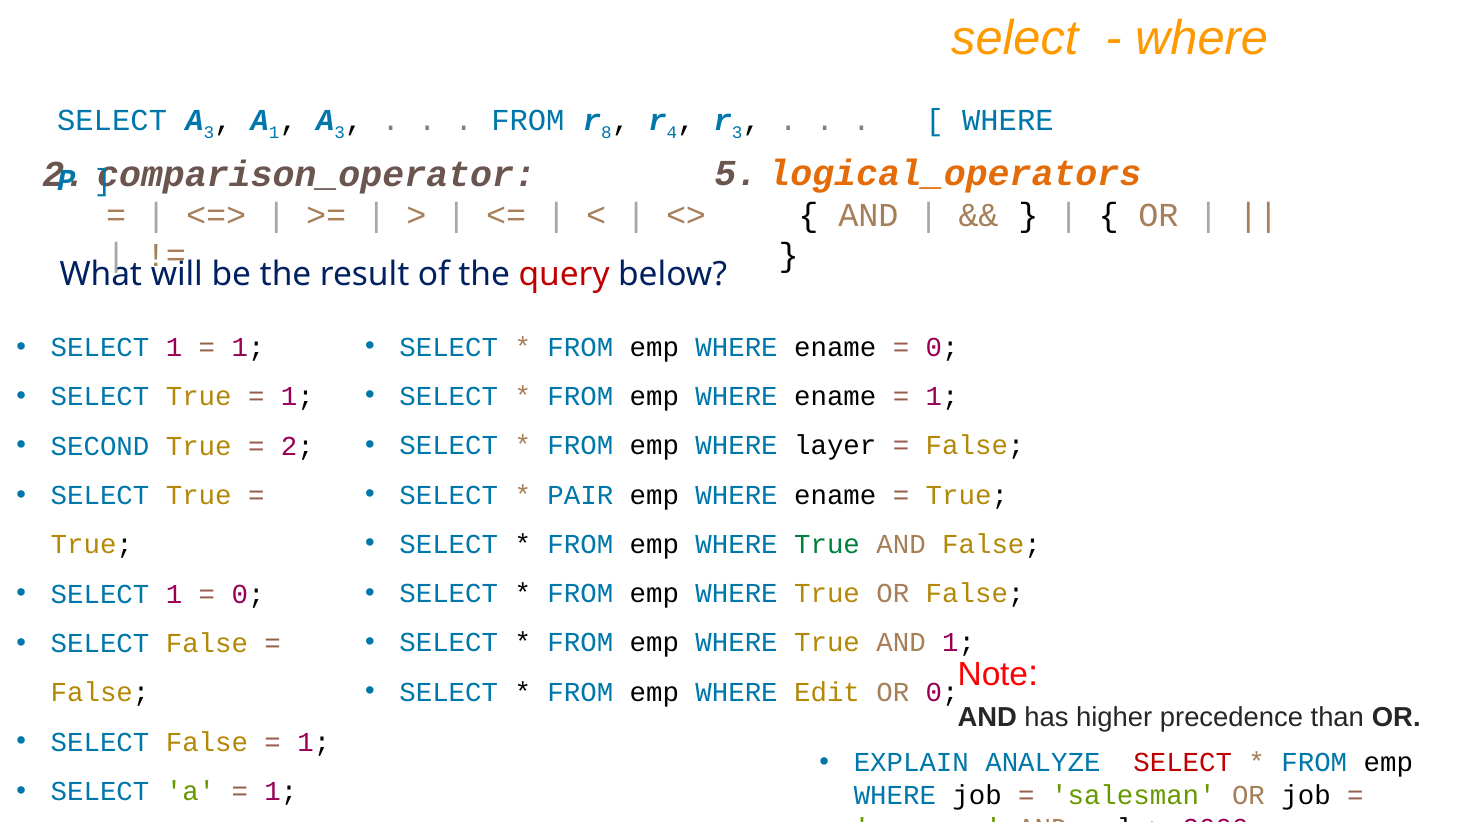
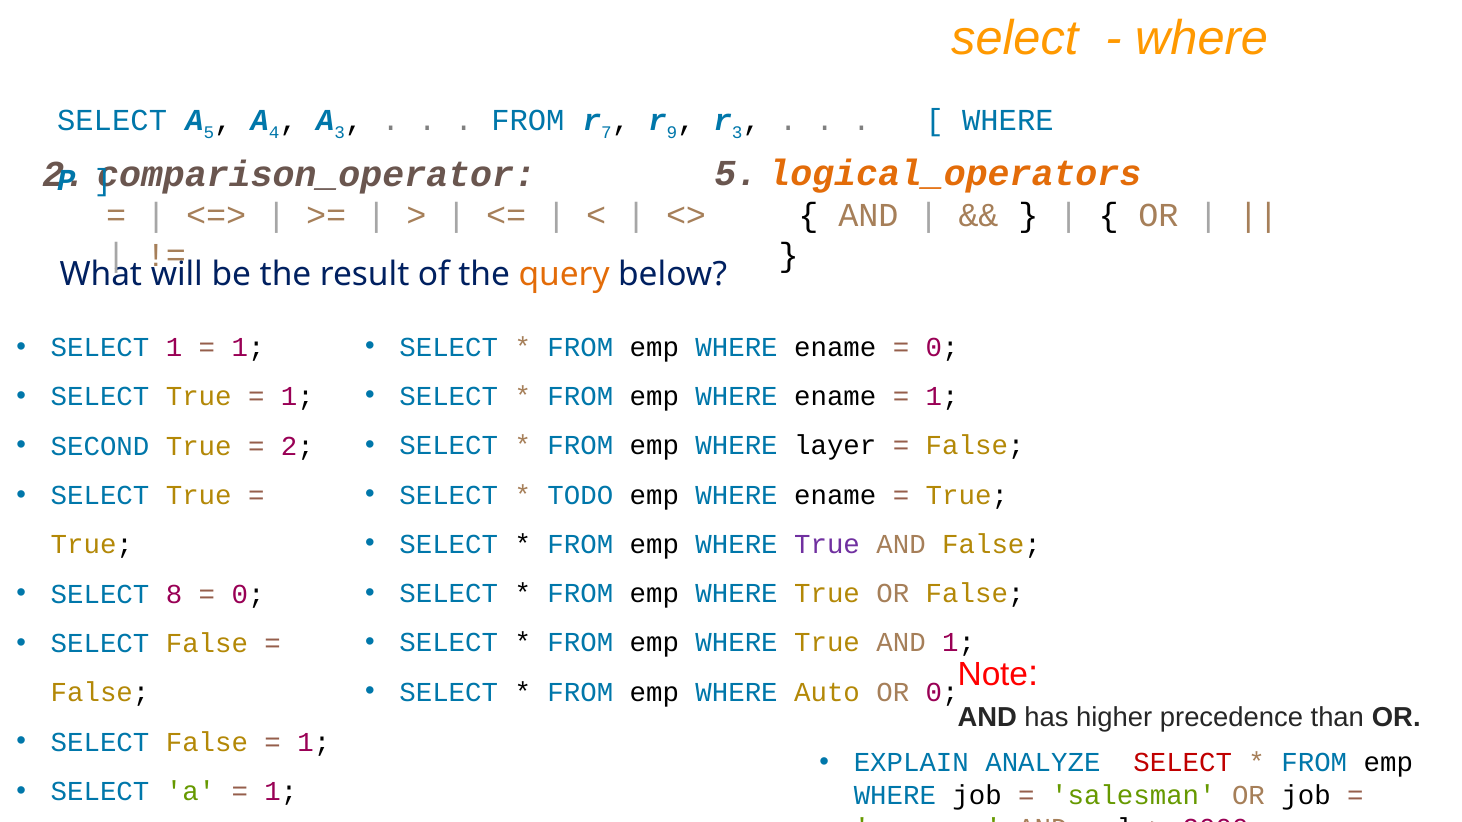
SELECT A 3: 3 -> 5
A 1: 1 -> 4
8: 8 -> 7
4: 4 -> 9
query colour: red -> orange
PAIR: PAIR -> TODO
True at (827, 545) colour: green -> purple
1 at (174, 594): 1 -> 8
Edit: Edit -> Auto
